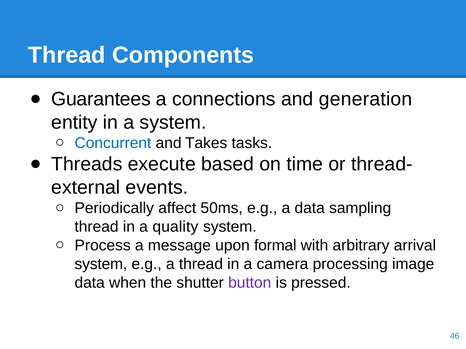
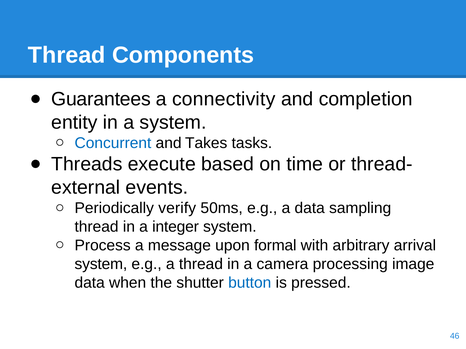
connections: connections -> connectivity
generation: generation -> completion
affect: affect -> verify
quality: quality -> integer
button colour: purple -> blue
